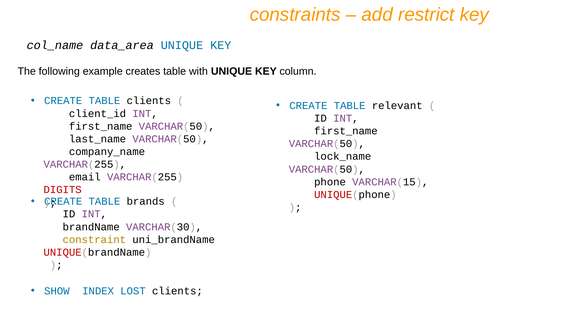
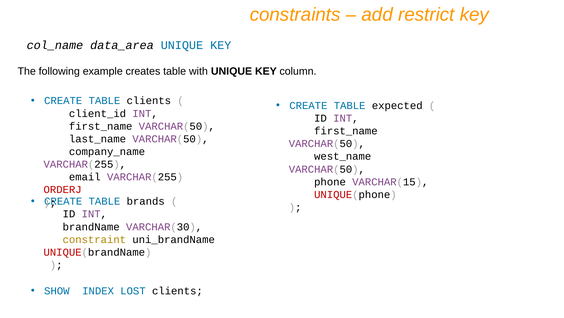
relevant: relevant -> expected
lock_name: lock_name -> west_name
DIGITS: DIGITS -> ORDERJ
